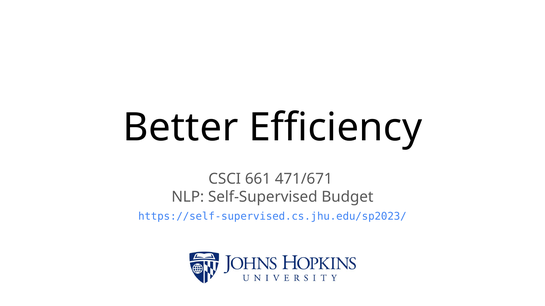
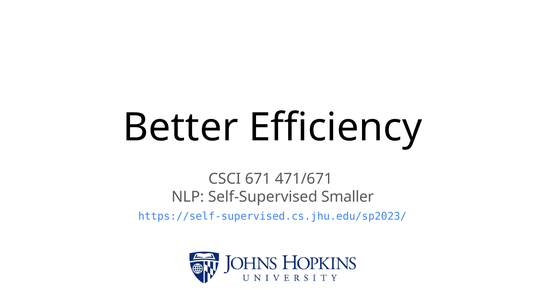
661: 661 -> 671
Budget: Budget -> Smaller
